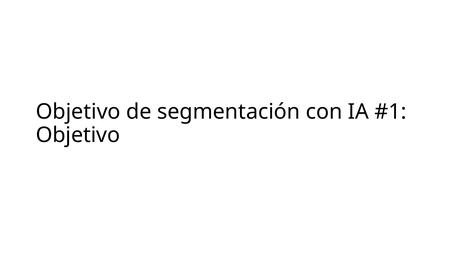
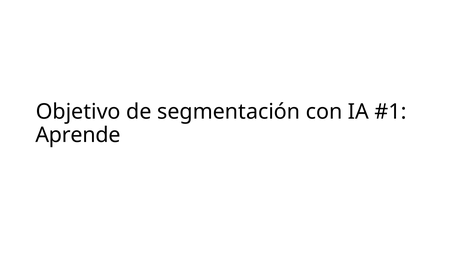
Objetivo at (78, 135): Objetivo -> Aprende
